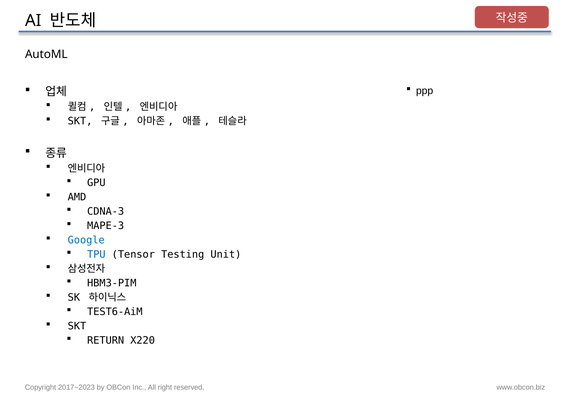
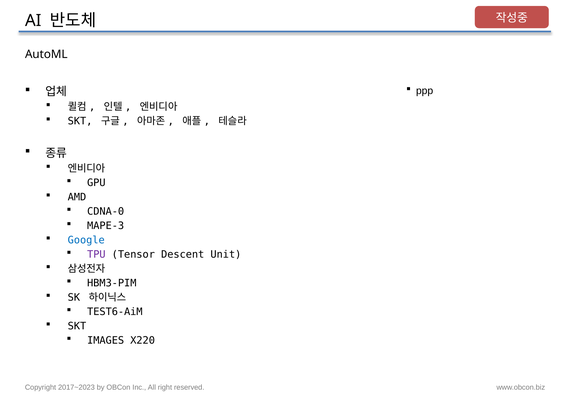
CDNA-3: CDNA-3 -> CDNA-0
TPU colour: blue -> purple
Testing: Testing -> Descent
RETURN: RETURN -> IMAGES
